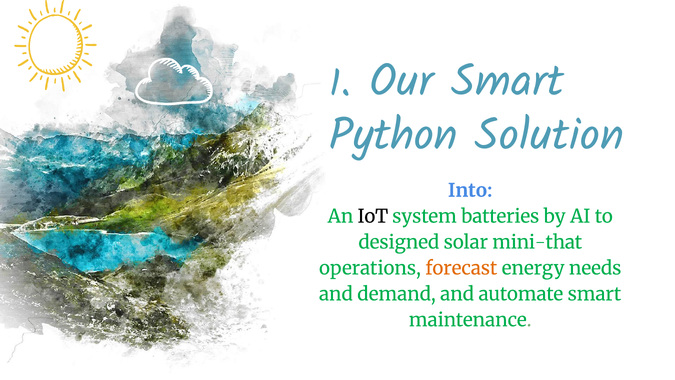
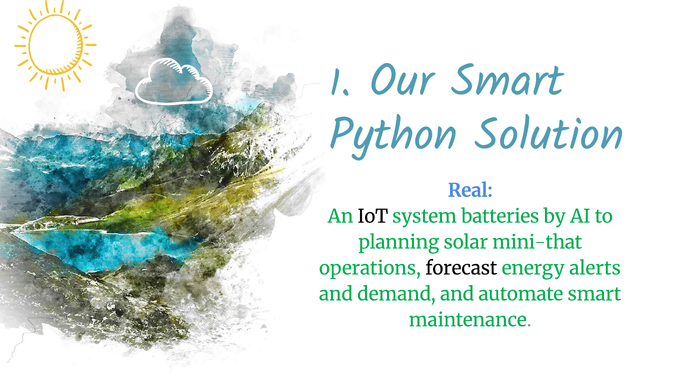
Into: Into -> Real
designed: designed -> planning
forecast colour: orange -> black
needs: needs -> alerts
